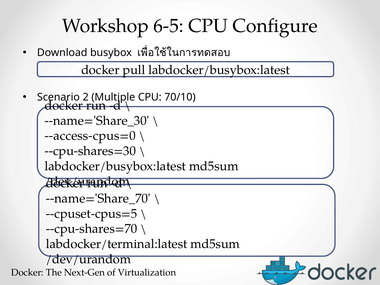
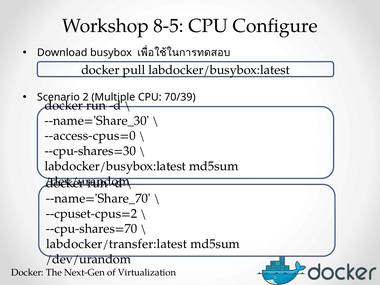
6-5: 6-5 -> 8-5
70/10: 70/10 -> 70/39
--cpuset-cpus=5: --cpuset-cpus=5 -> --cpuset-cpus=2
labdocker/terminal:latest: labdocker/terminal:latest -> labdocker/transfer:latest
